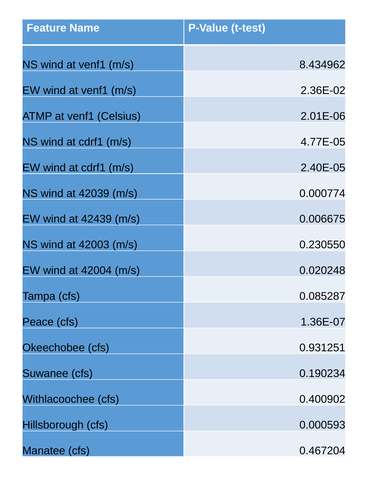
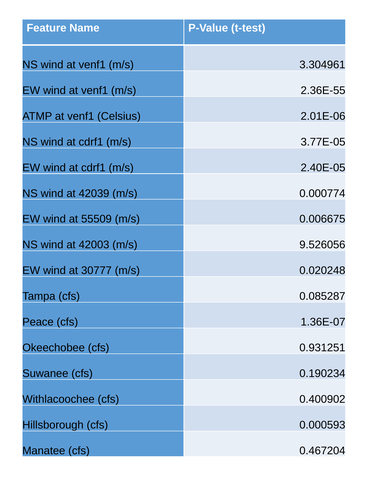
8.434962: 8.434962 -> 3.304961
2.36E-02: 2.36E-02 -> 2.36E-55
4.77E-05: 4.77E-05 -> 3.77E-05
42439: 42439 -> 55509
0.230550: 0.230550 -> 9.526056
42004: 42004 -> 30777
